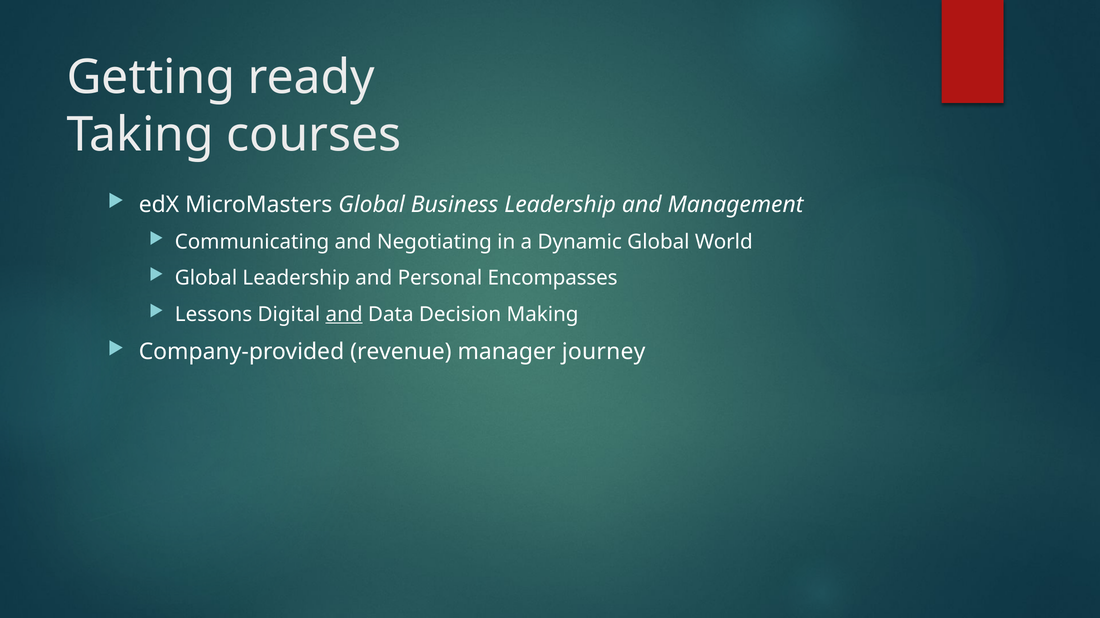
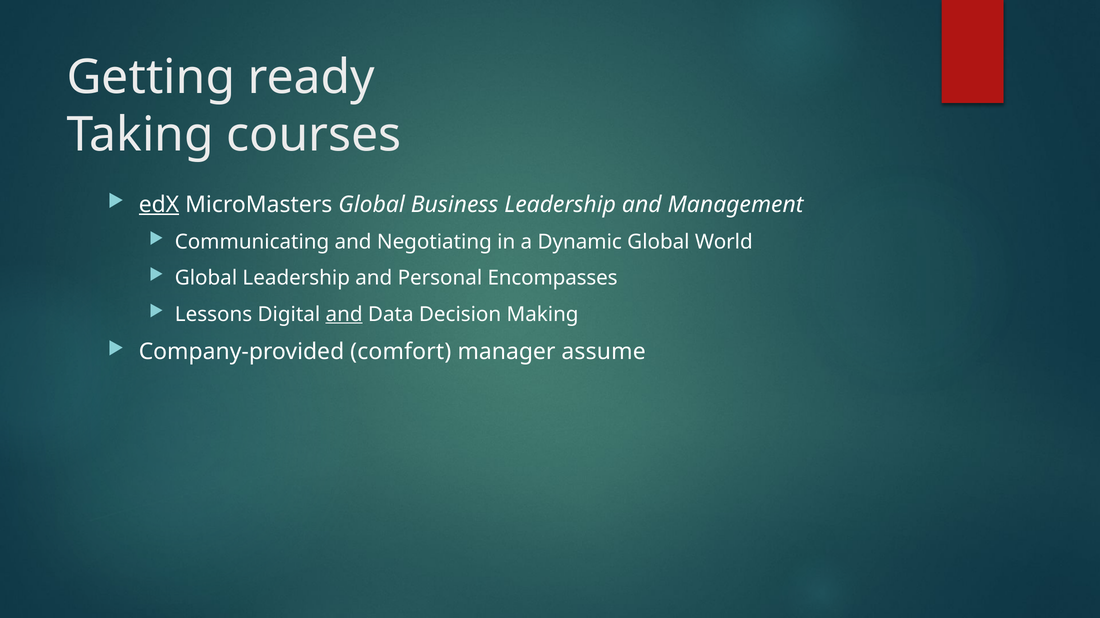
edX underline: none -> present
revenue: revenue -> comfort
journey: journey -> assume
